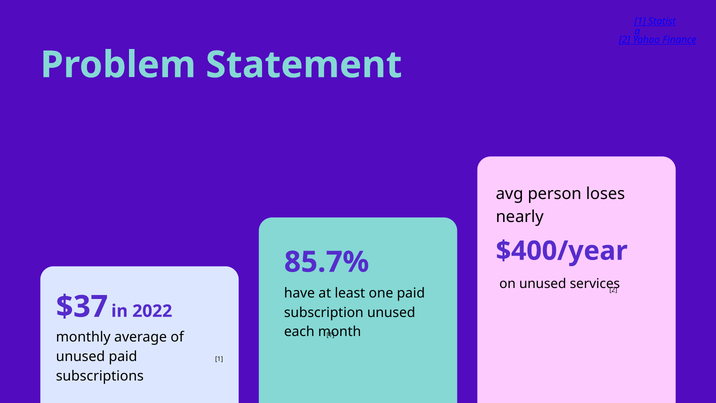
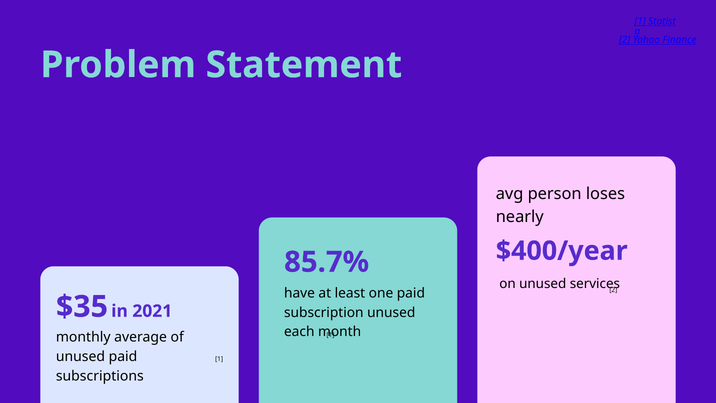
$37: $37 -> $35
2022: 2022 -> 2021
